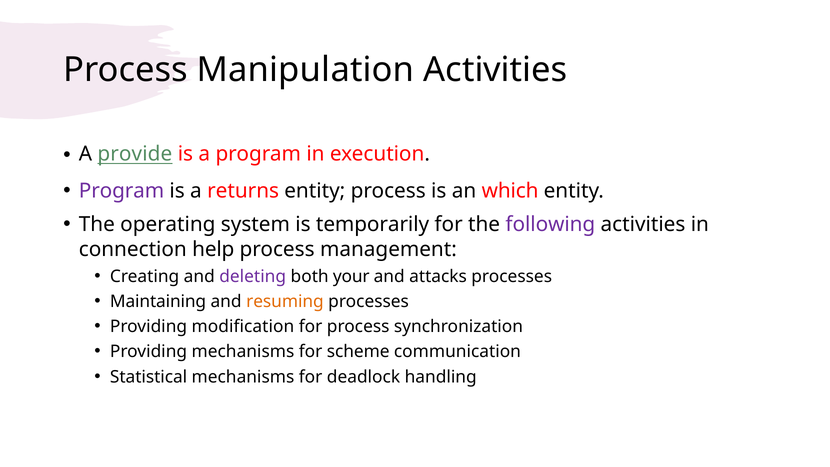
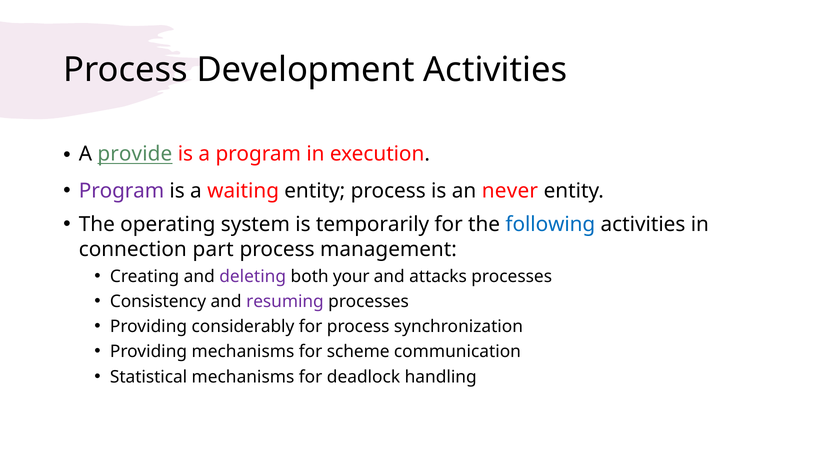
Manipulation: Manipulation -> Development
returns: returns -> waiting
which: which -> never
following colour: purple -> blue
help: help -> part
Maintaining: Maintaining -> Consistency
resuming colour: orange -> purple
modification: modification -> considerably
